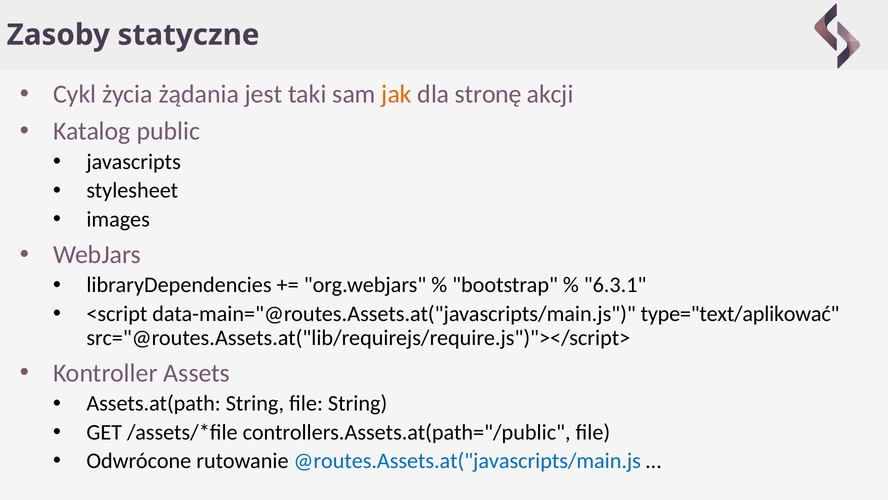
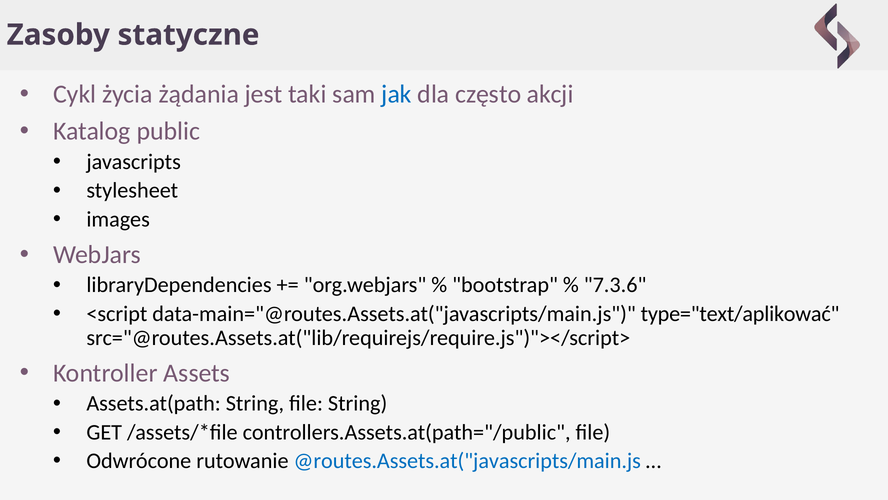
jak colour: orange -> blue
stronę: stronę -> często
6.3.1: 6.3.1 -> 7.3.6
